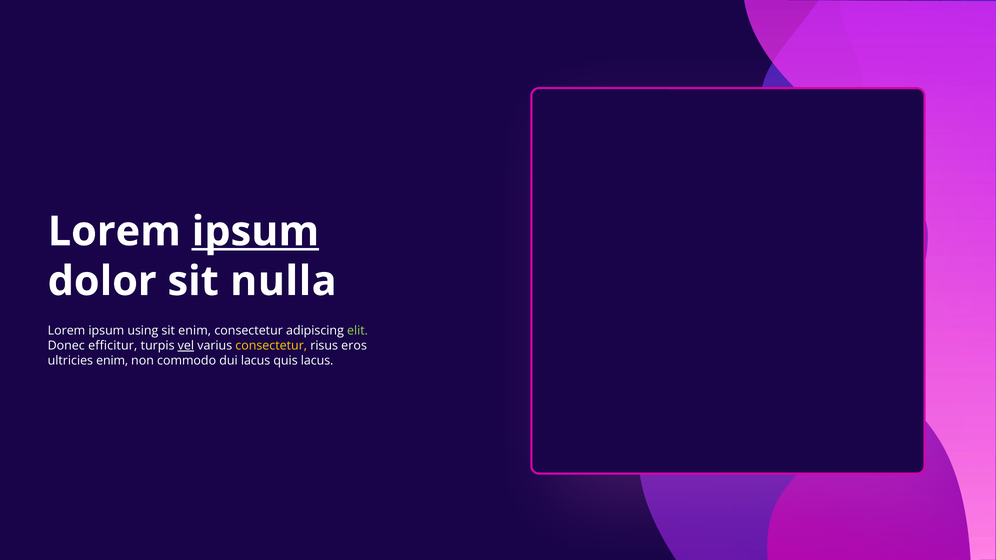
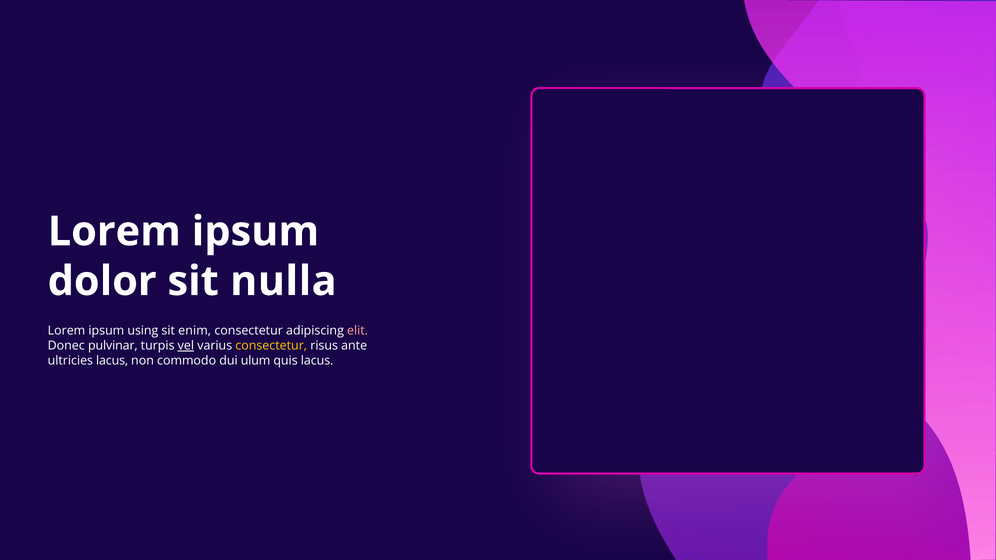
ipsum at (255, 232) underline: present -> none
elit colour: light green -> pink
efficitur: efficitur -> pulvinar
eros: eros -> ante
ultricies enim: enim -> lacus
dui lacus: lacus -> ulum
